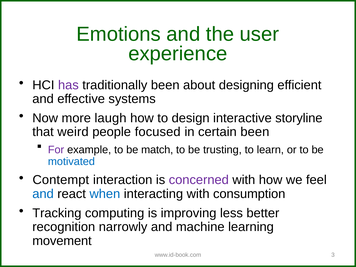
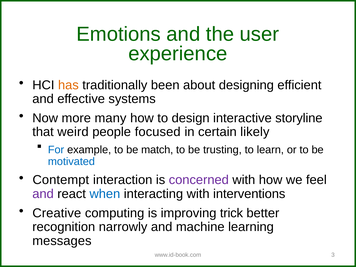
has colour: purple -> orange
laugh: laugh -> many
certain been: been -> likely
For colour: purple -> blue
and at (43, 194) colour: blue -> purple
consumption: consumption -> interventions
Tracking: Tracking -> Creative
less: less -> trick
movement: movement -> messages
